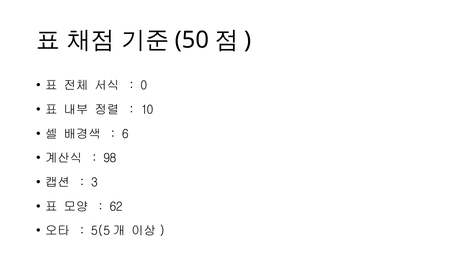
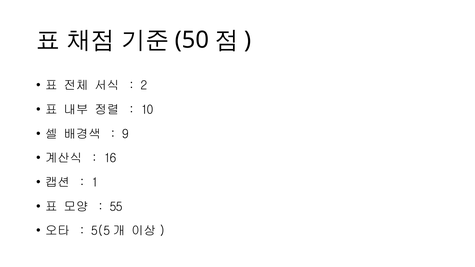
0: 0 -> 2
6: 6 -> 9
98: 98 -> 16
3: 3 -> 1
62: 62 -> 55
